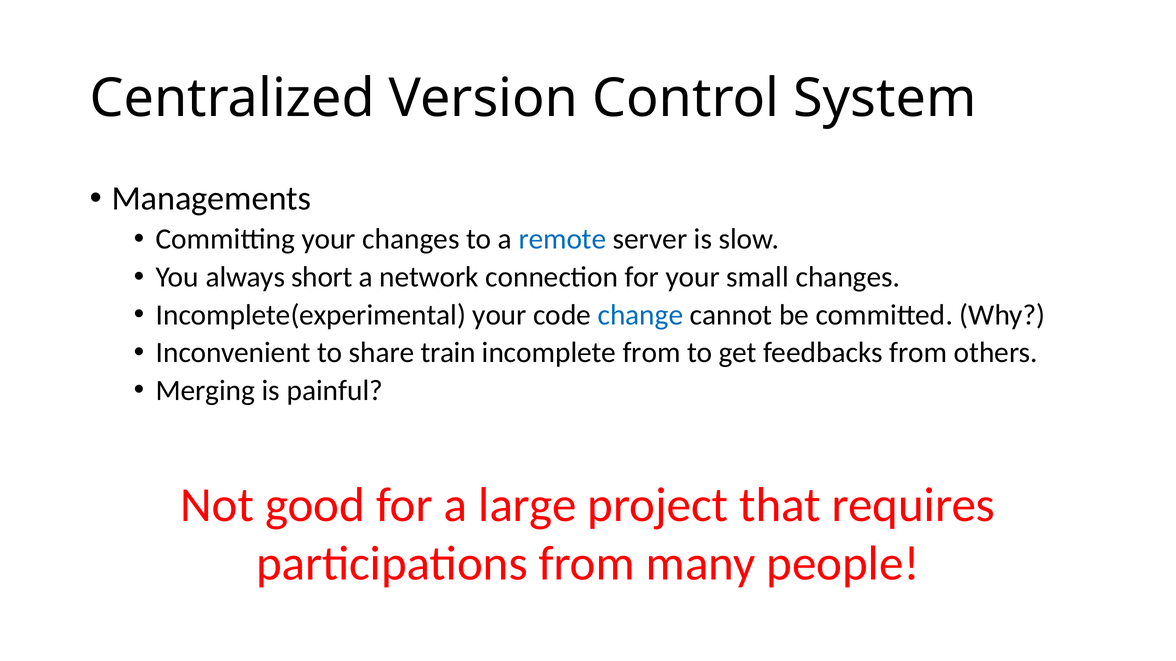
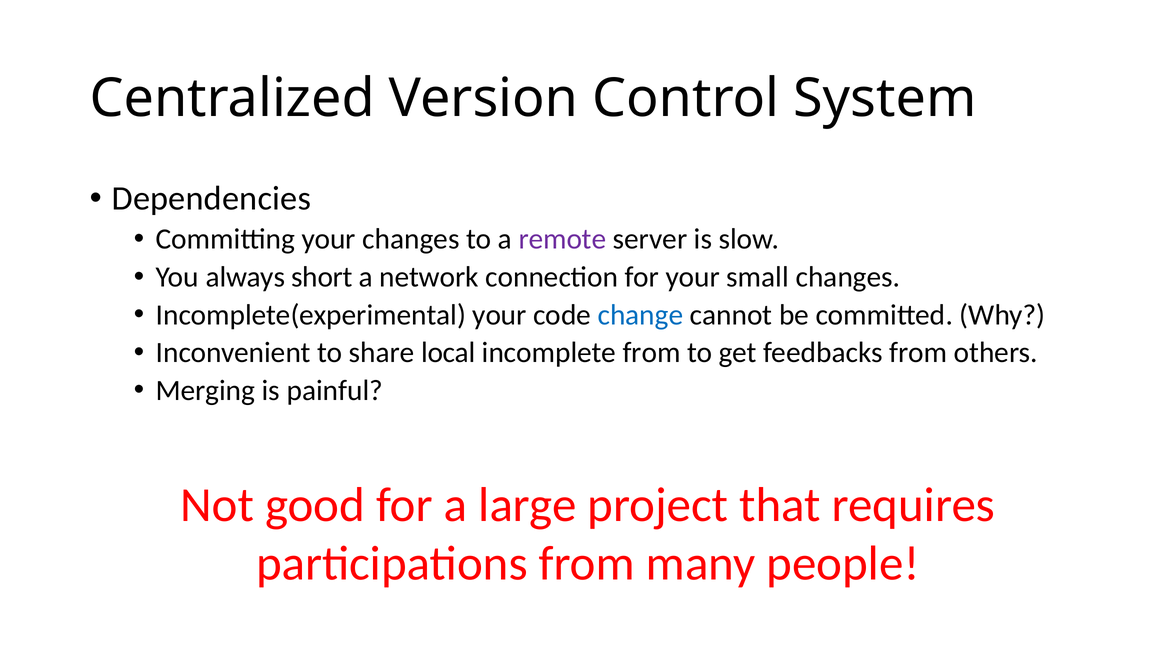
Managements: Managements -> Dependencies
remote colour: blue -> purple
train: train -> local
